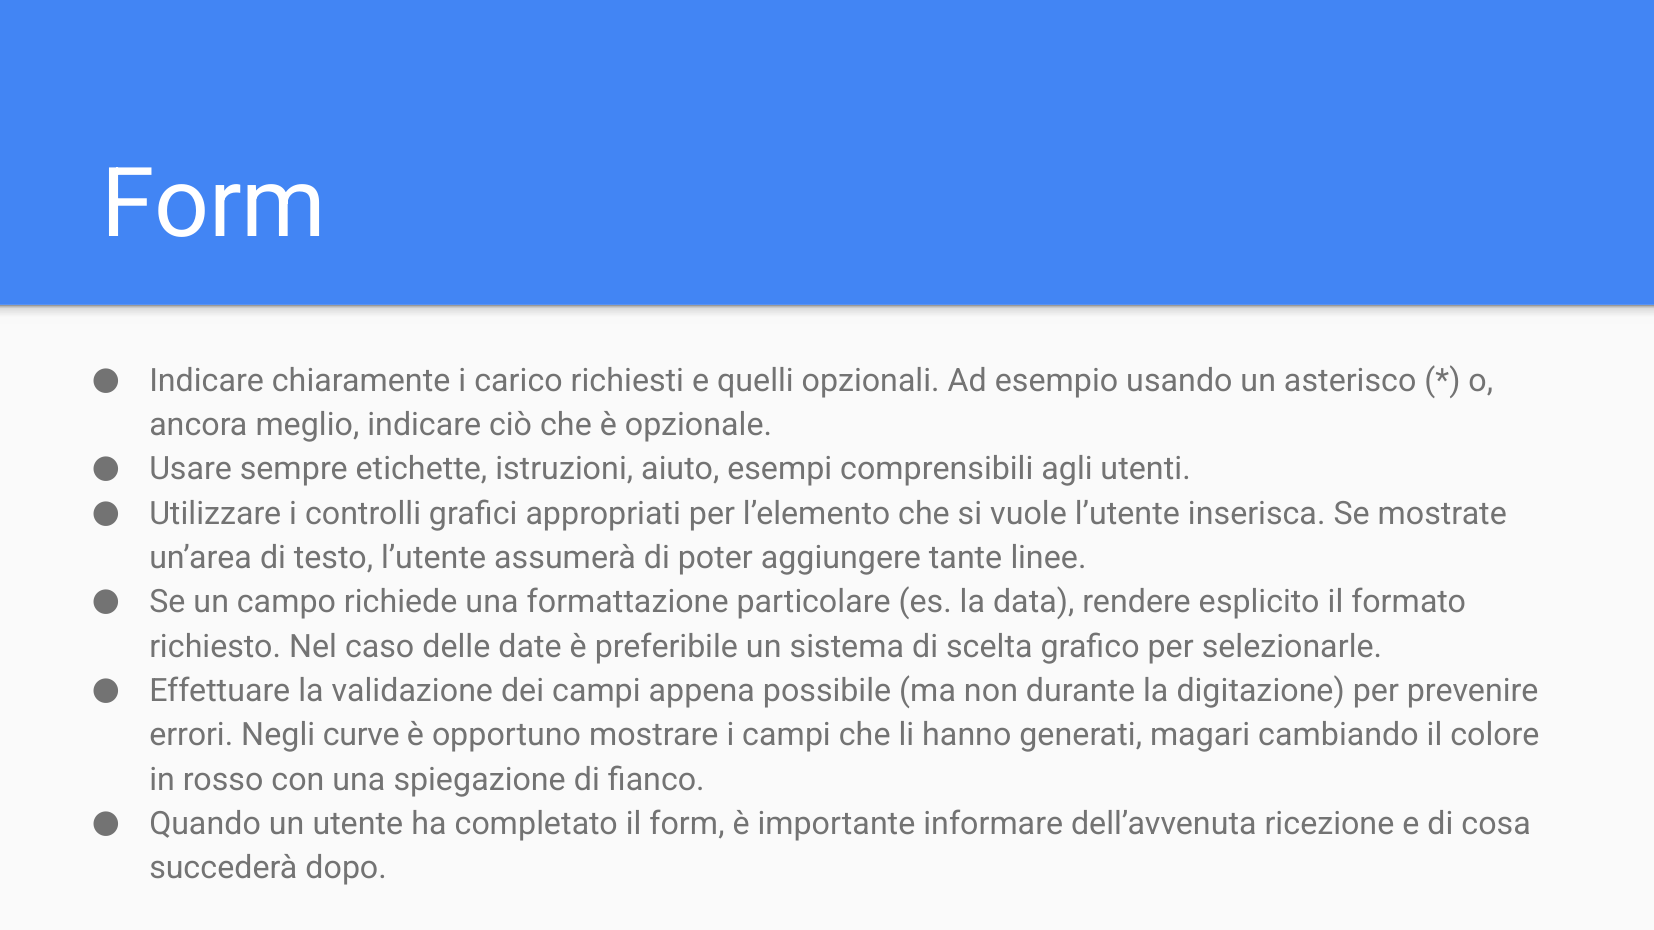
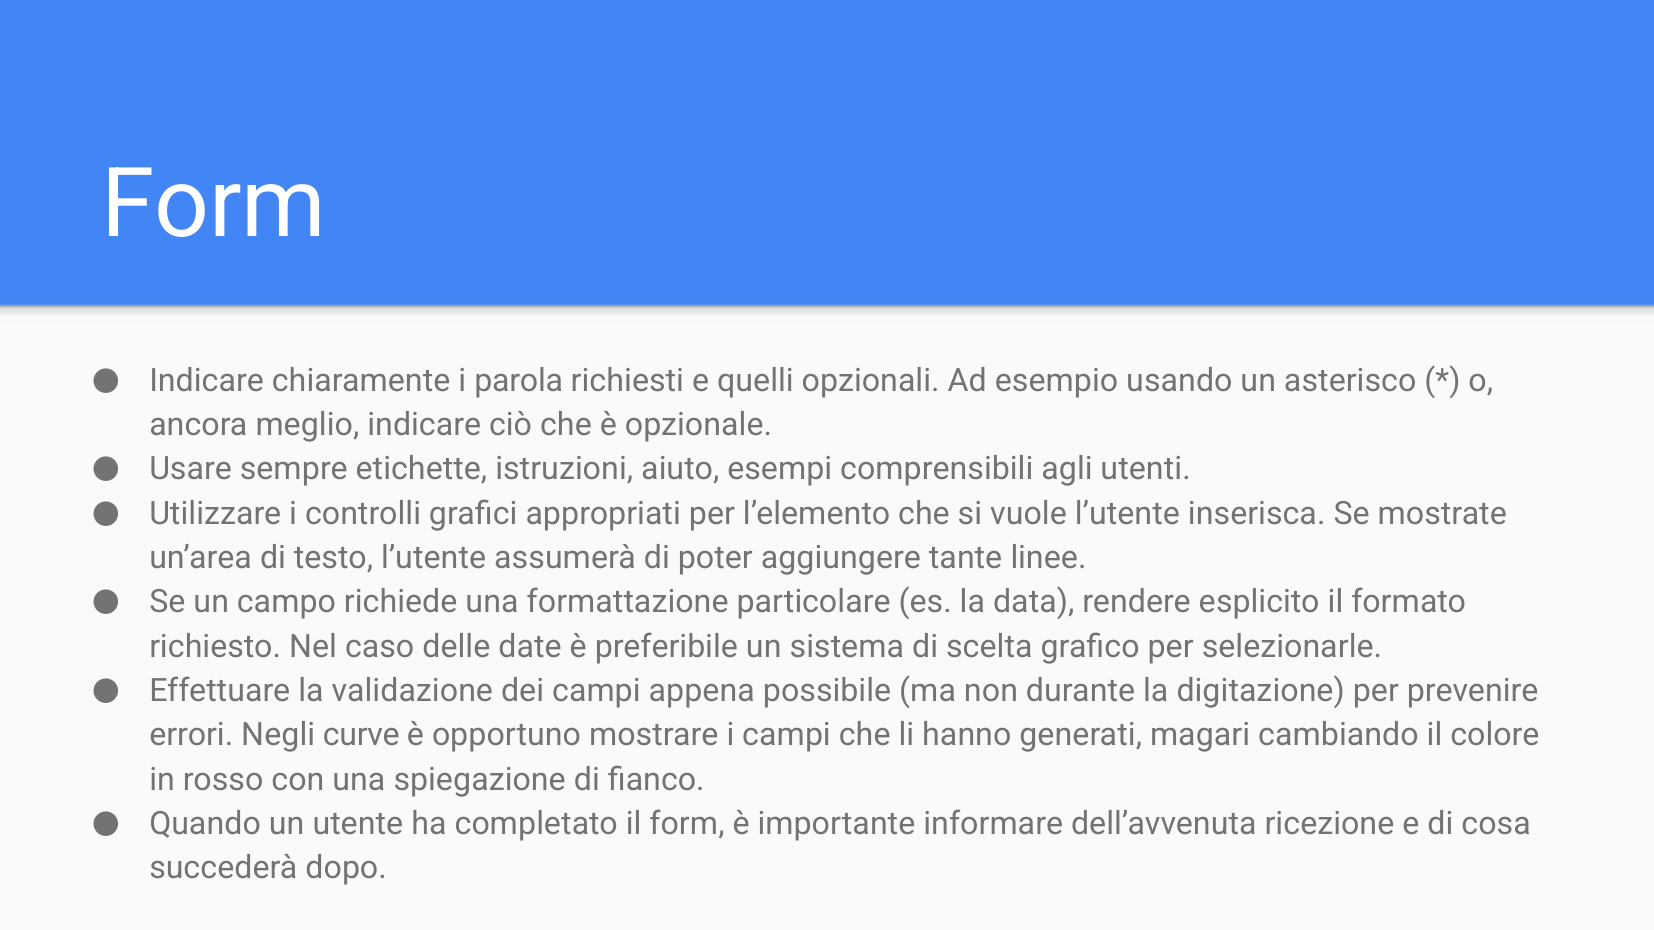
carico: carico -> parola
